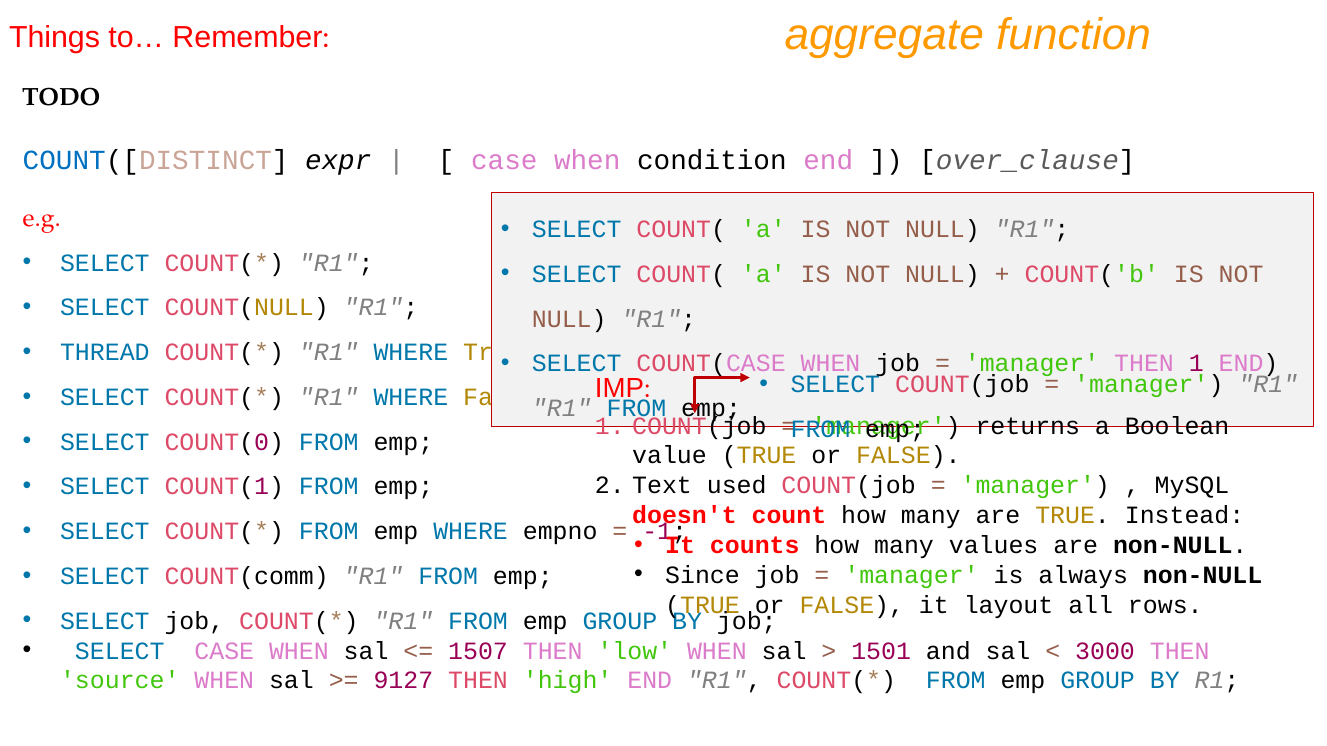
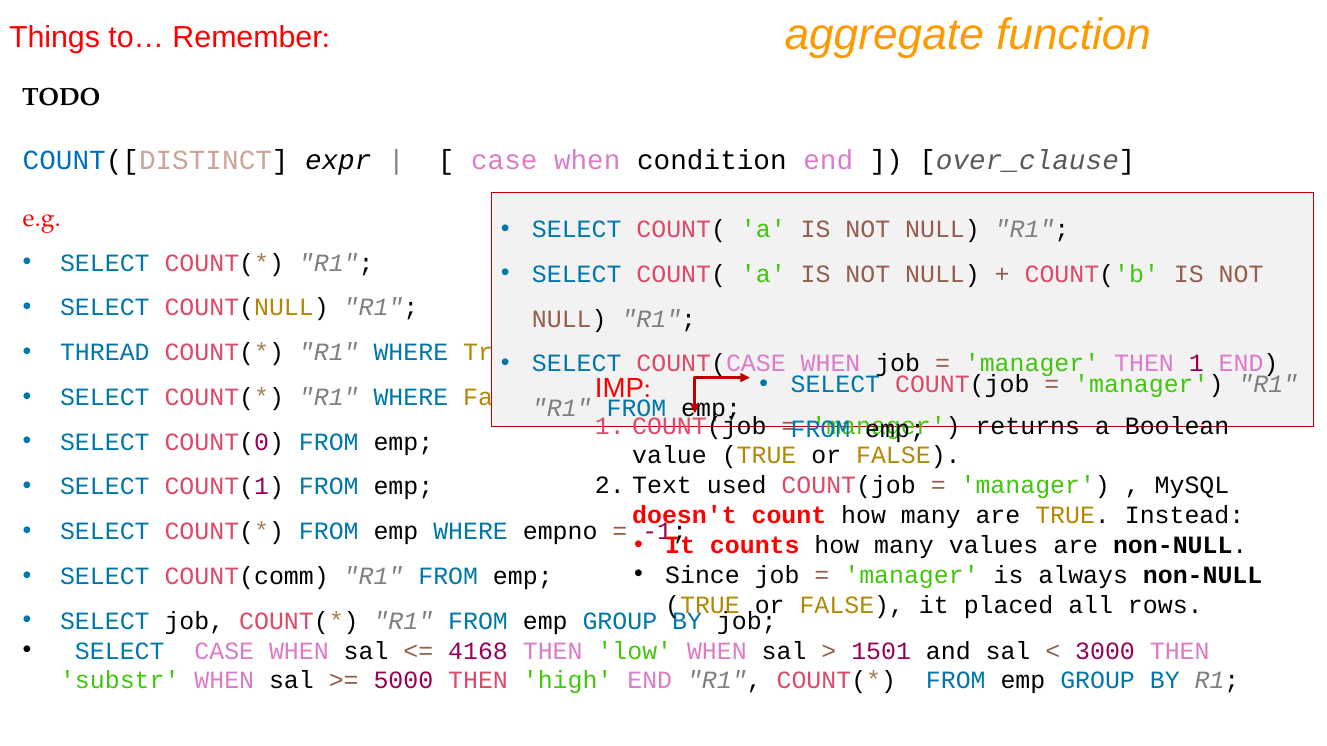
layout: layout -> placed
1507: 1507 -> 4168
source: source -> substr
9127: 9127 -> 5000
